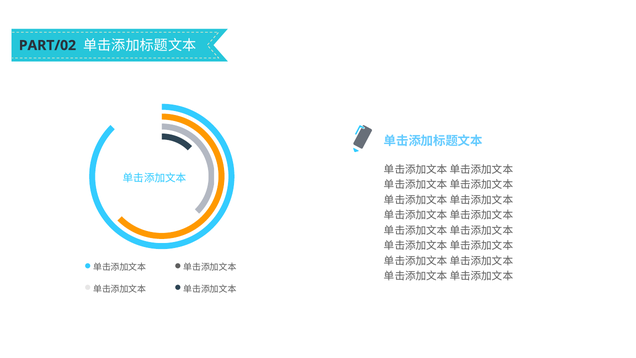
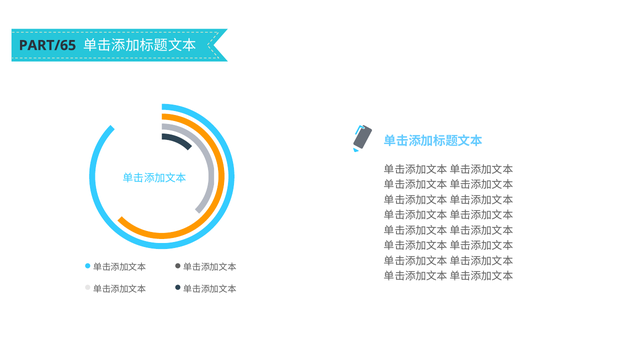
PART/02: PART/02 -> PART/65
